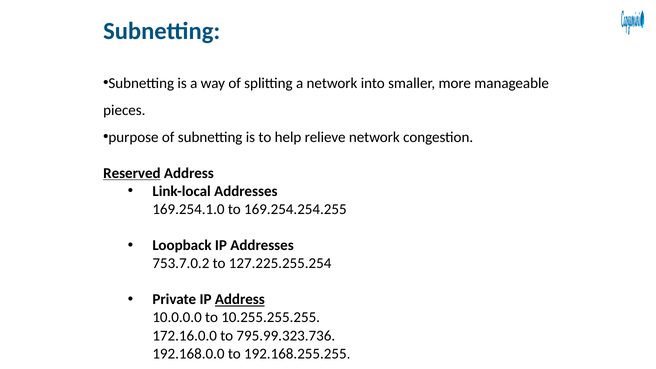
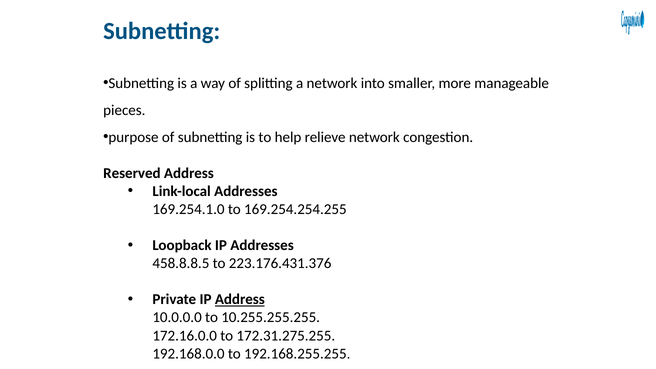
Reserved underline: present -> none
753.7.0.2: 753.7.0.2 -> 458.8.8.5
127.225.255.254: 127.225.255.254 -> 223.176.431.376
795.99.323.736: 795.99.323.736 -> 172.31.275.255
